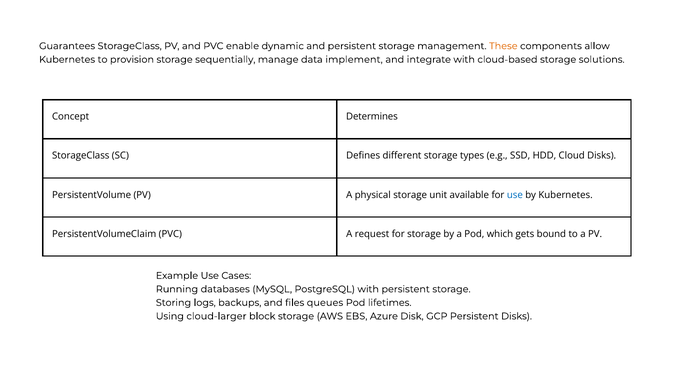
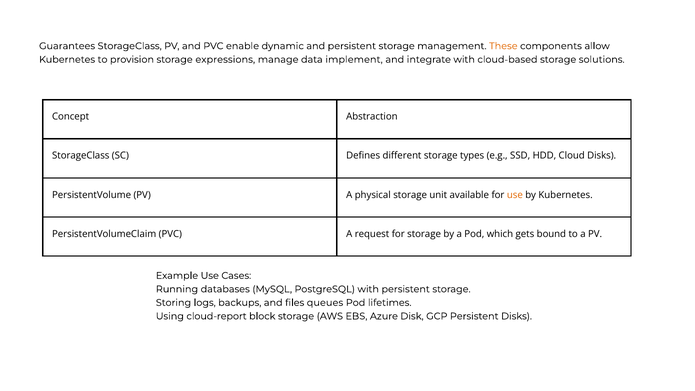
sequentially: sequentially -> expressions
Determines: Determines -> Abstraction
use at (515, 195) colour: blue -> orange
cloud-larger: cloud-larger -> cloud-report
